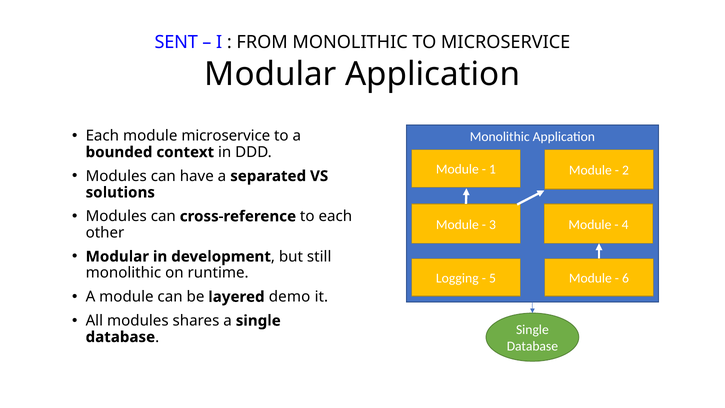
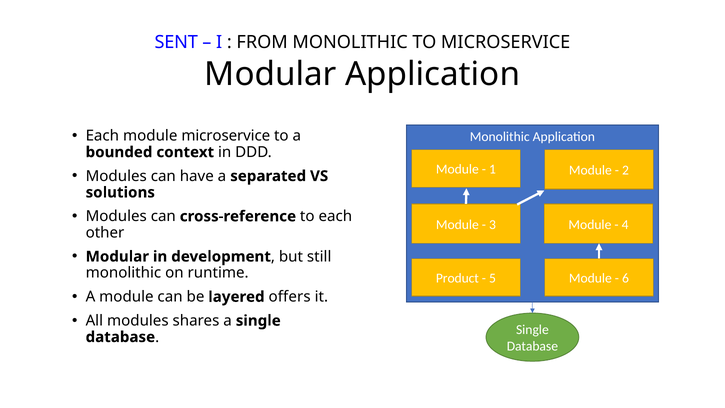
Logging: Logging -> Product
demo: demo -> offers
